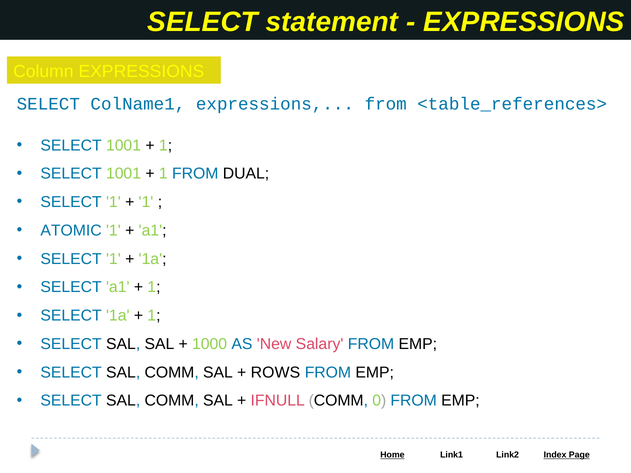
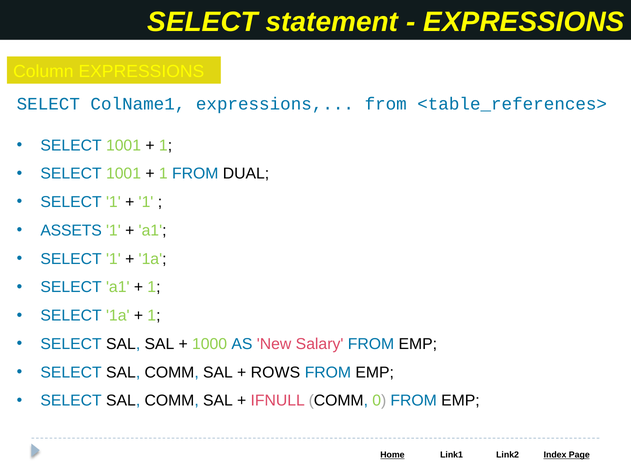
ATOMIC: ATOMIC -> ASSETS
